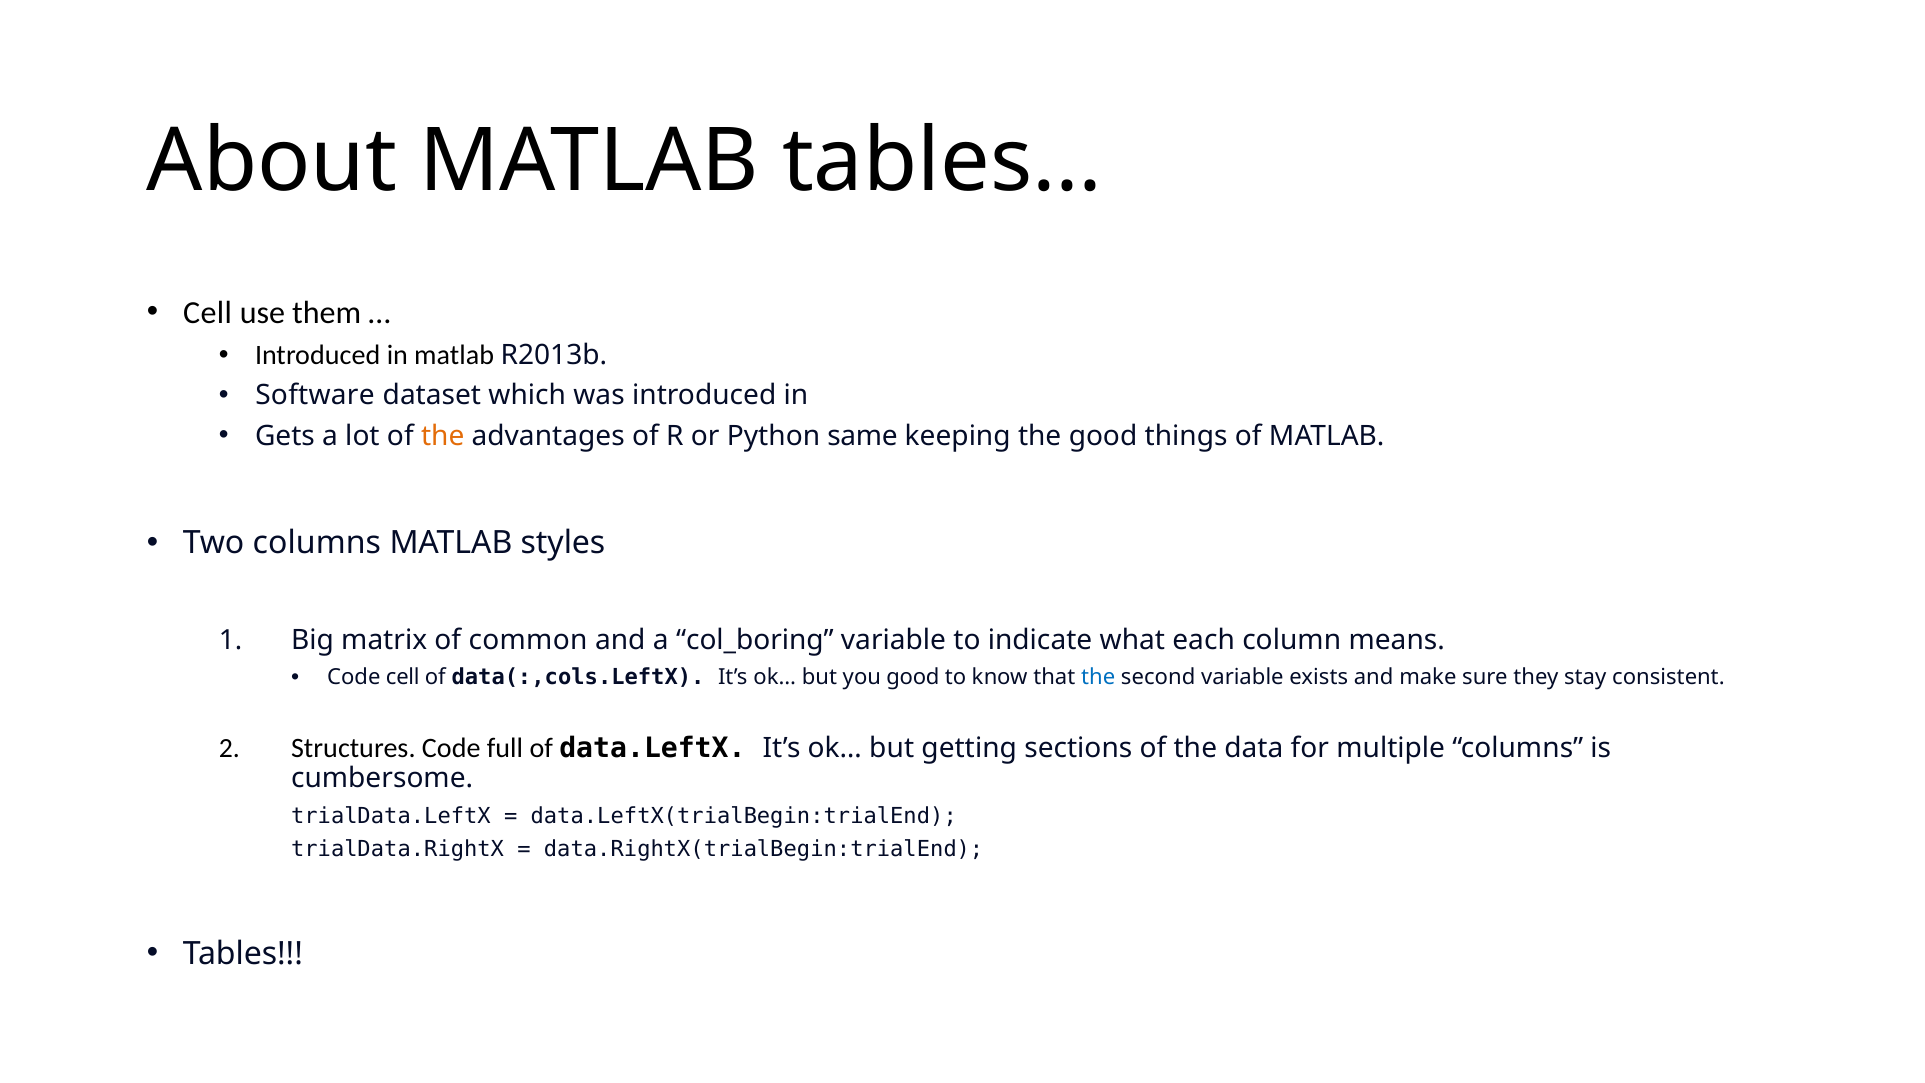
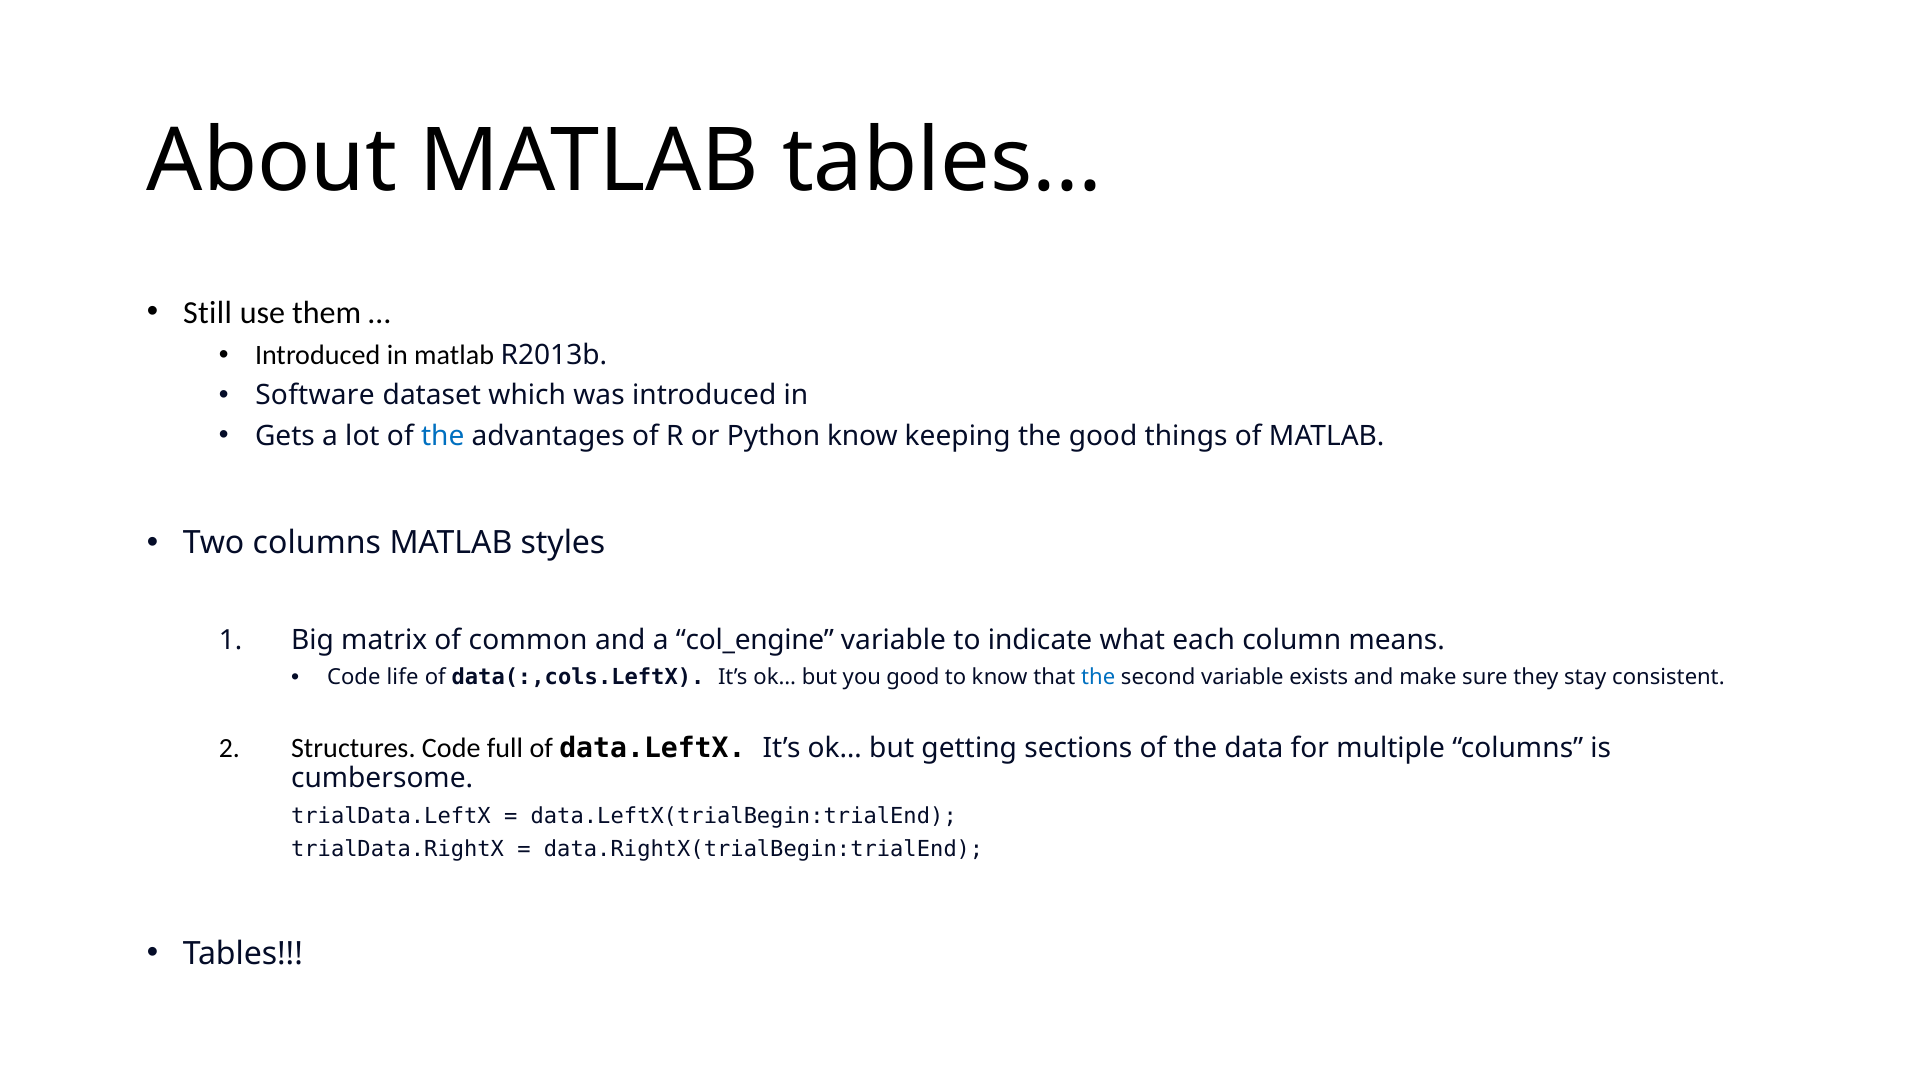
Cell at (208, 313): Cell -> Still
the at (443, 436) colour: orange -> blue
Python same: same -> know
col_boring: col_boring -> col_engine
Code cell: cell -> life
